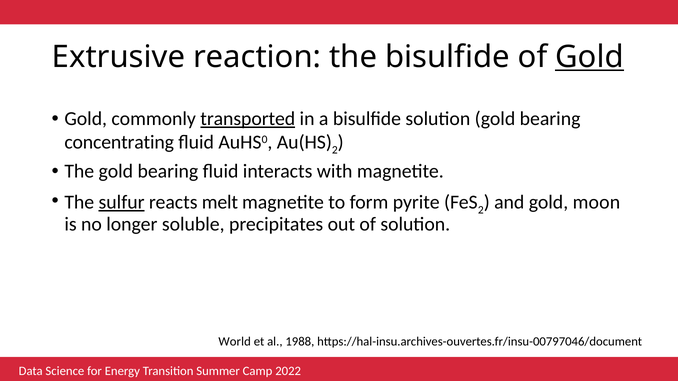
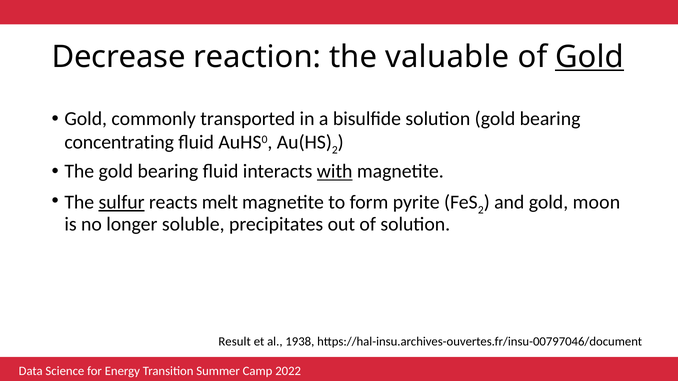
Extrusive: Extrusive -> Decrease
the bisulfide: bisulfide -> valuable
transported underline: present -> none
with underline: none -> present
World: World -> Result
1988: 1988 -> 1938
